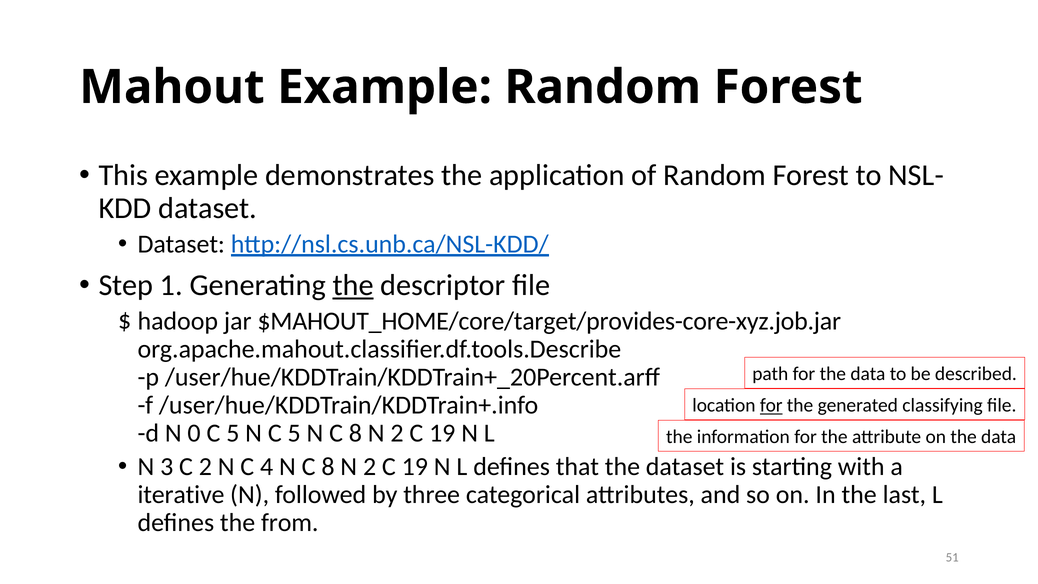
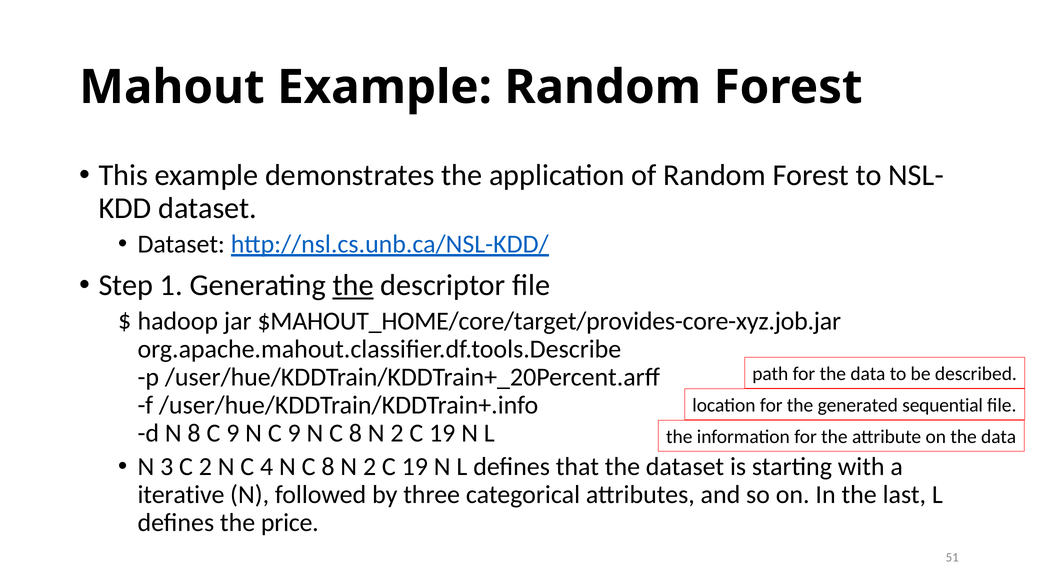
for at (771, 405) underline: present -> none
classifying: classifying -> sequential
N 0: 0 -> 8
5 at (233, 433): 5 -> 9
N C 5: 5 -> 9
from: from -> price
